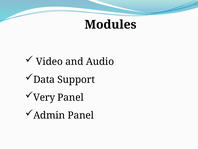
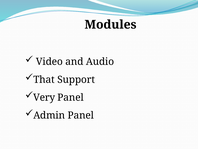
Data: Data -> That
